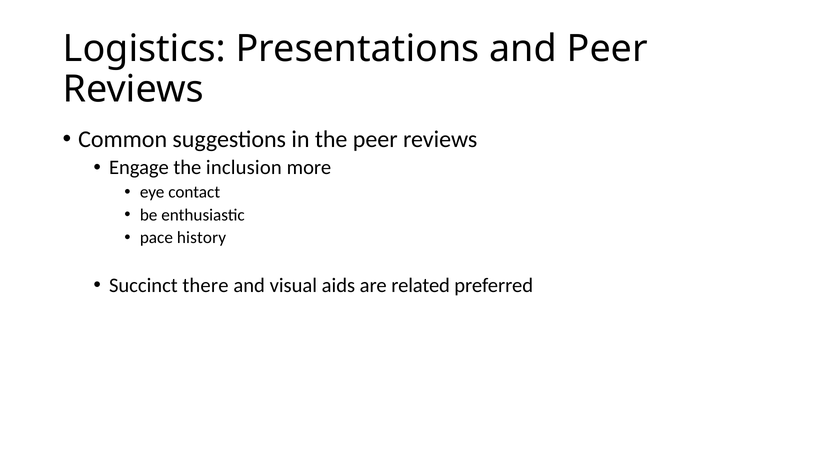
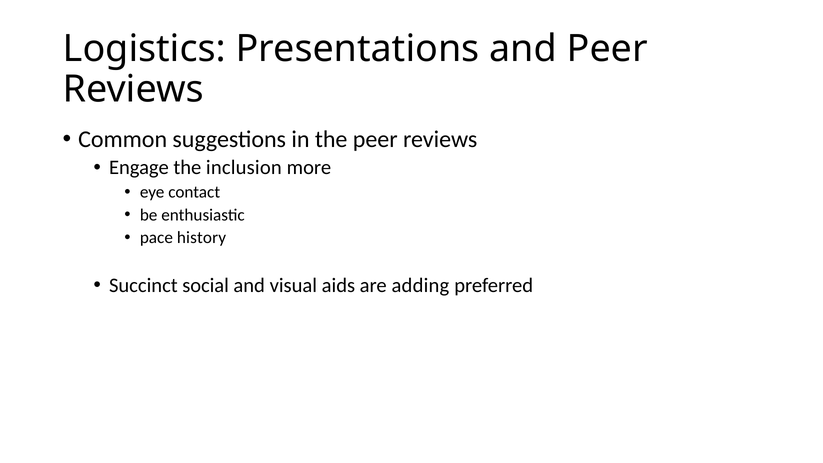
there: there -> social
related: related -> adding
